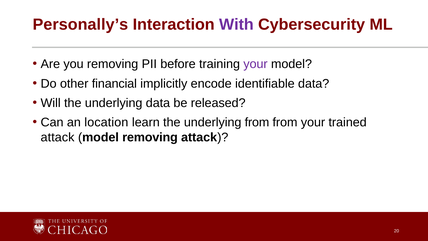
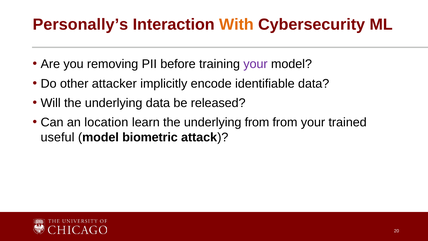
With colour: purple -> orange
financial: financial -> attacker
attack at (58, 137): attack -> useful
model removing: removing -> biometric
